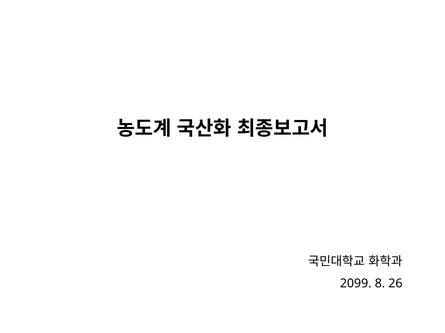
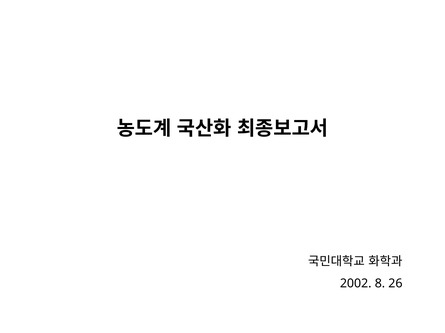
2099: 2099 -> 2002
